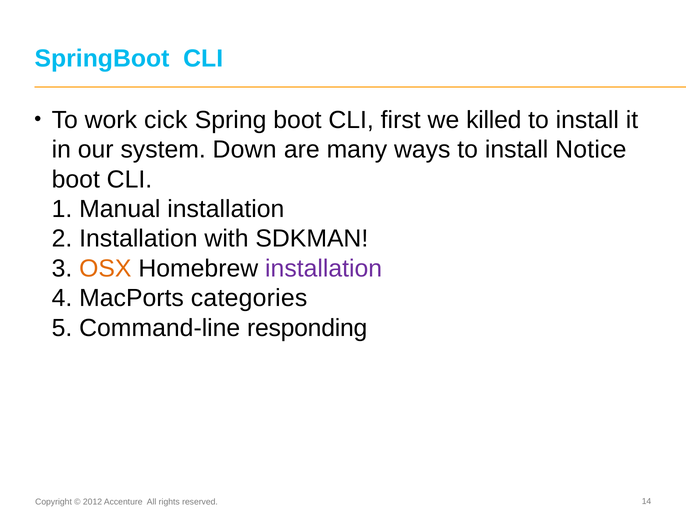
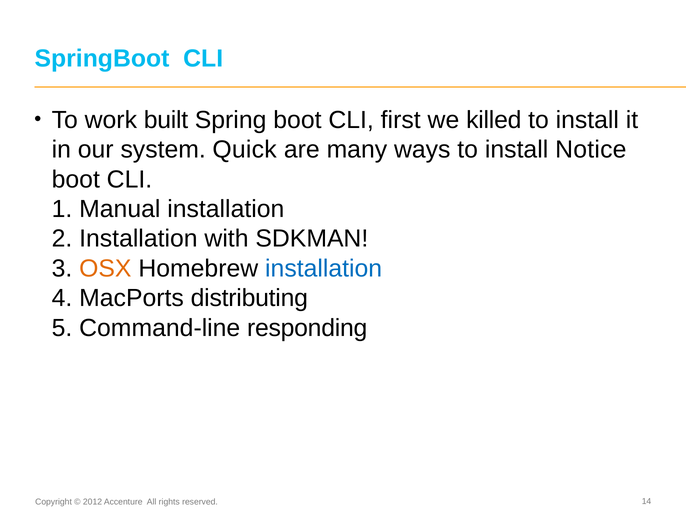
cick: cick -> built
Down: Down -> Quick
installation at (324, 269) colour: purple -> blue
categories: categories -> distributing
